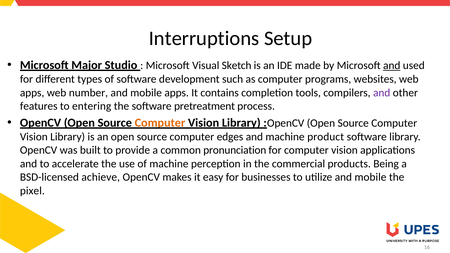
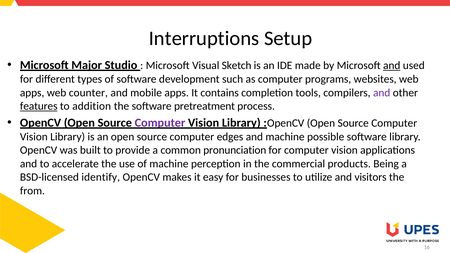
number: number -> counter
features underline: none -> present
entering: entering -> addition
Computer at (160, 123) colour: orange -> purple
product: product -> possible
achieve: achieve -> identify
utilize and mobile: mobile -> visitors
pixel: pixel -> from
